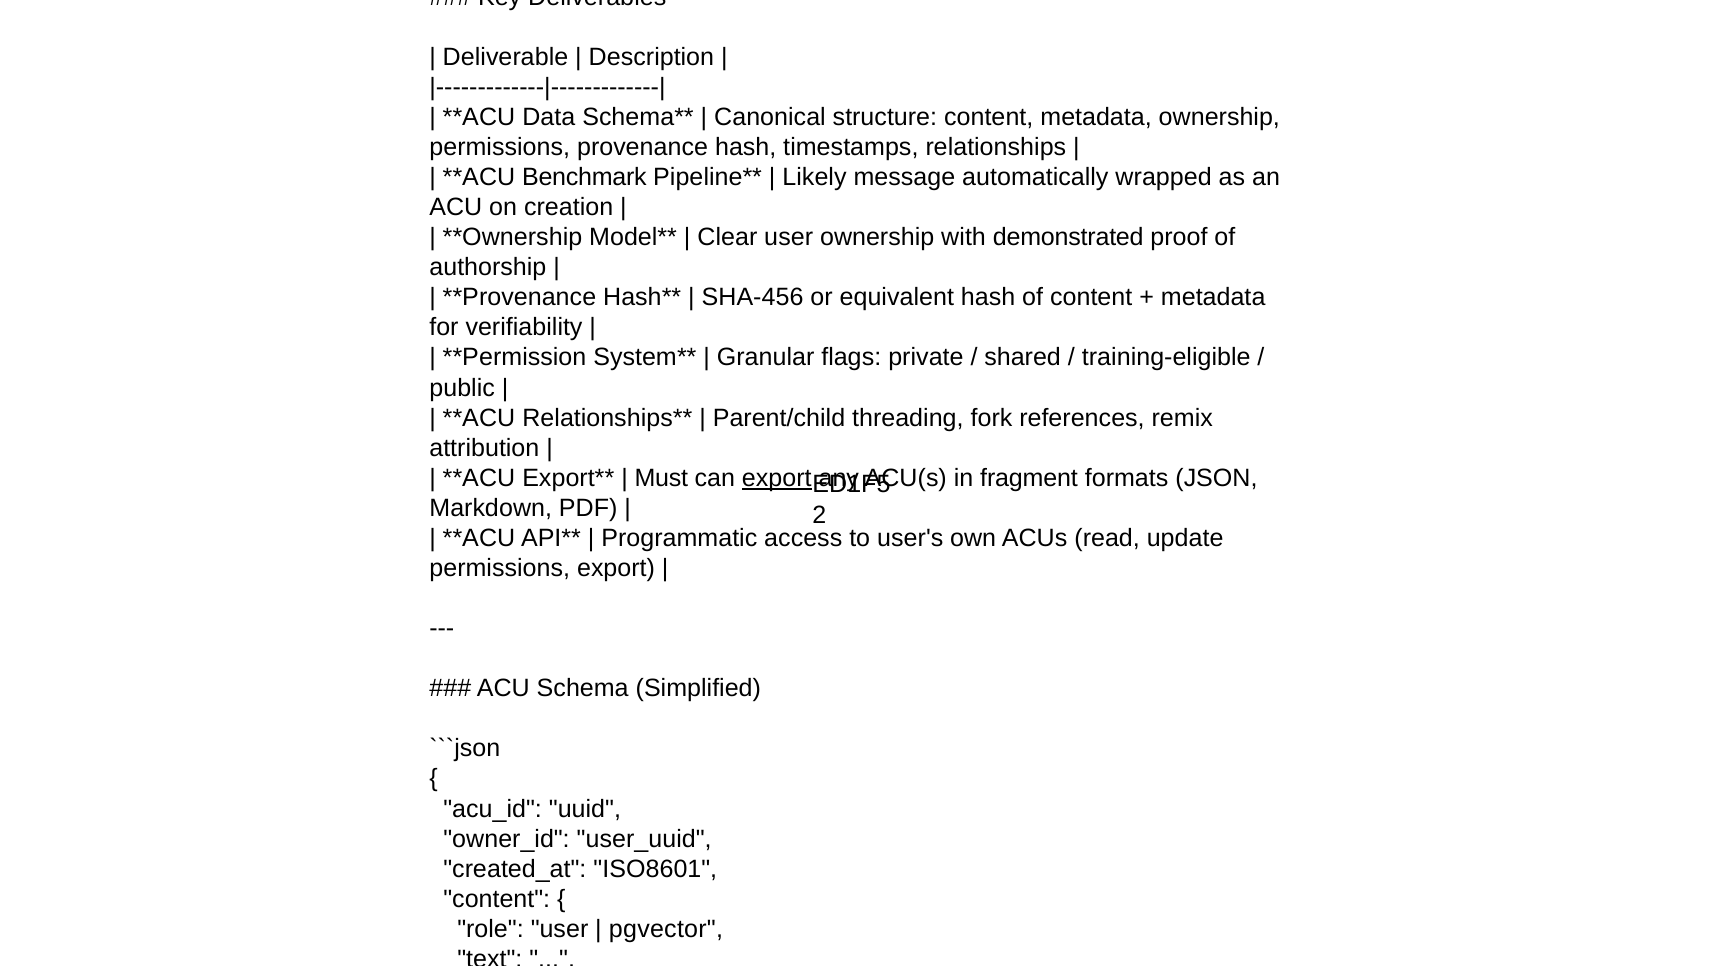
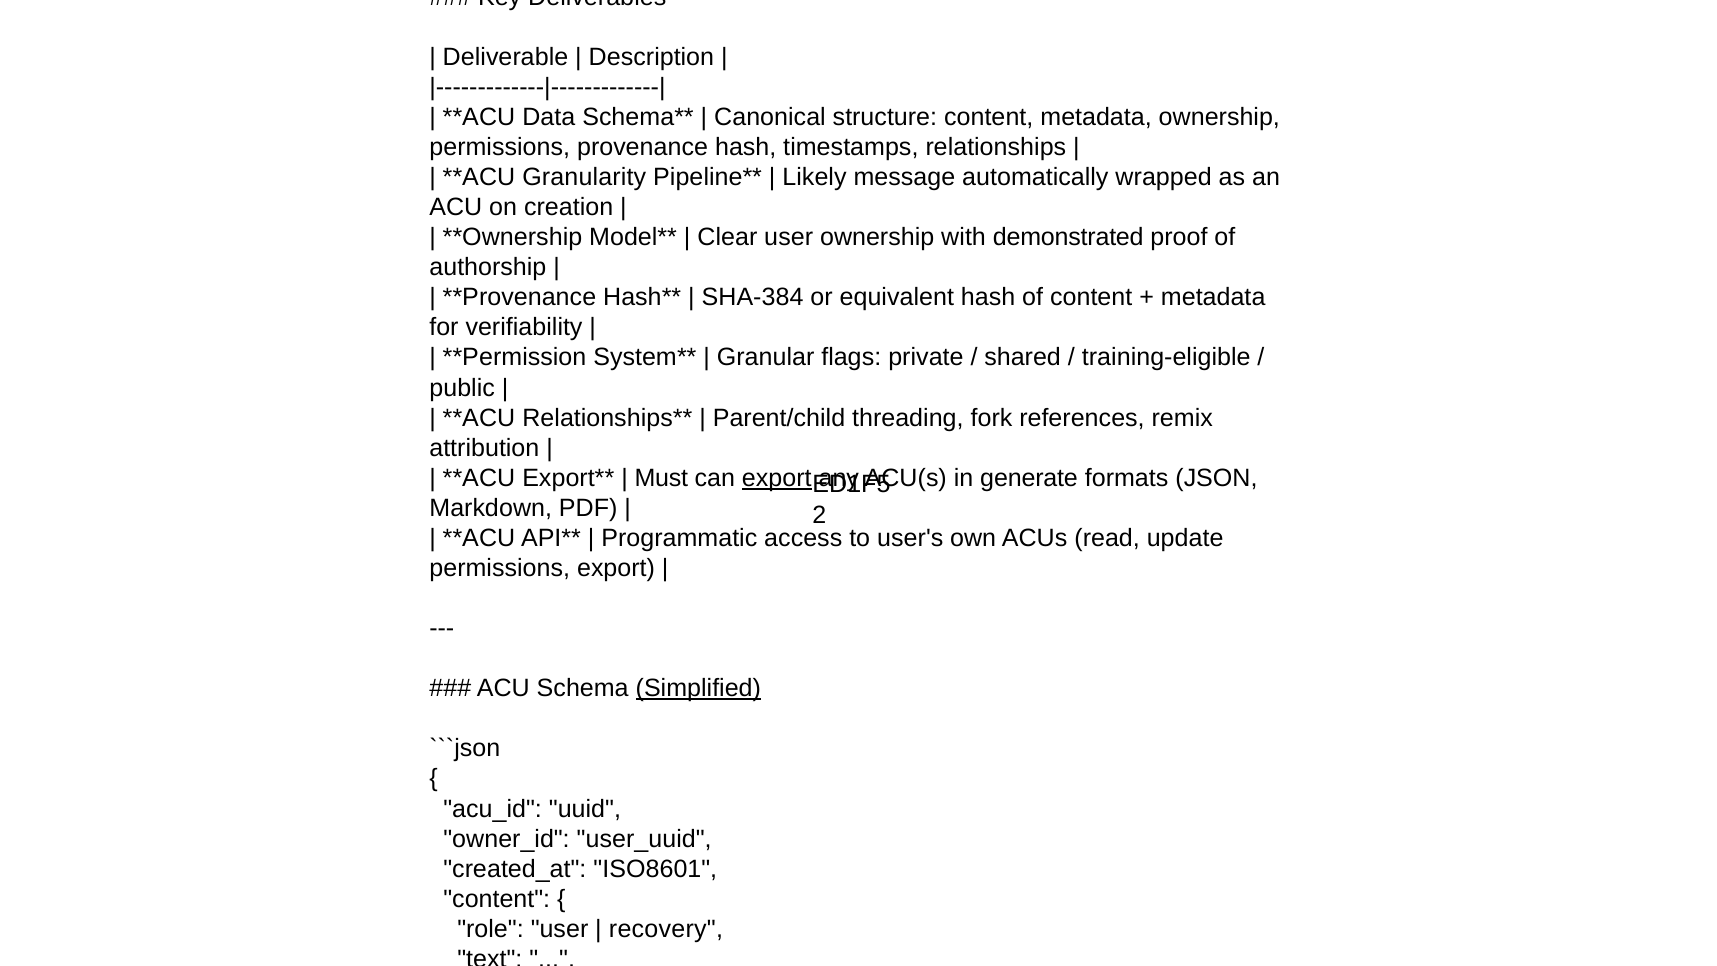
Benchmark at (584, 177): Benchmark -> Granularity
SHA-456: SHA-456 -> SHA-384
in fragment: fragment -> generate
Simplified at (698, 688) underline: none -> present
pgvector at (666, 929): pgvector -> recovery
